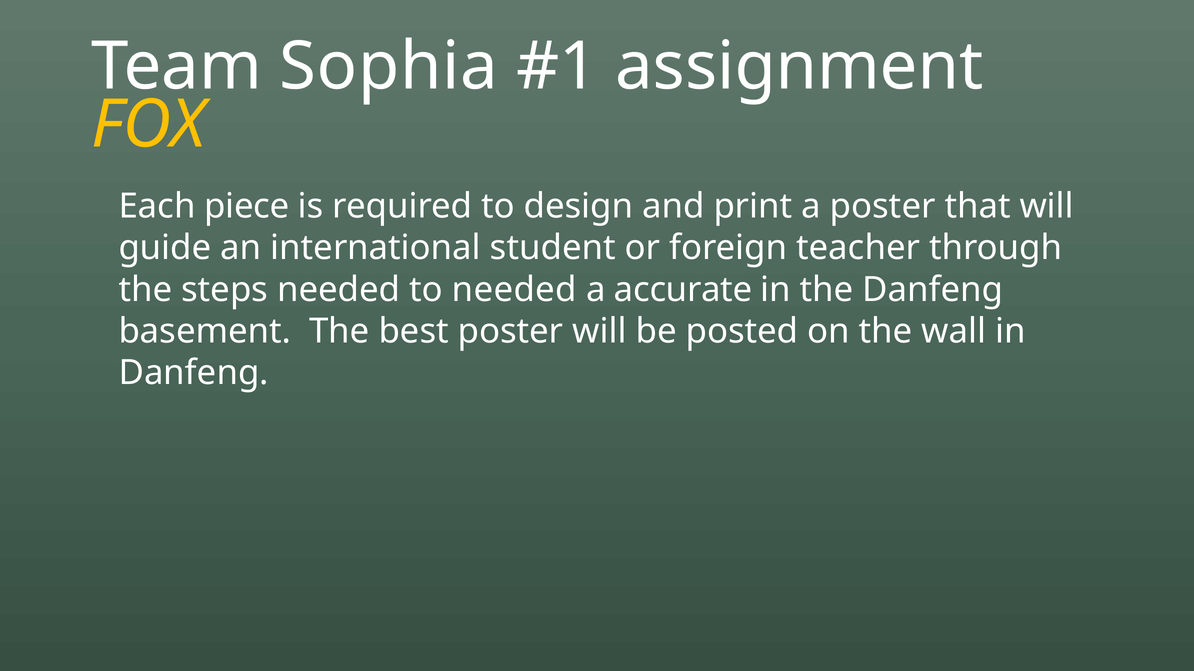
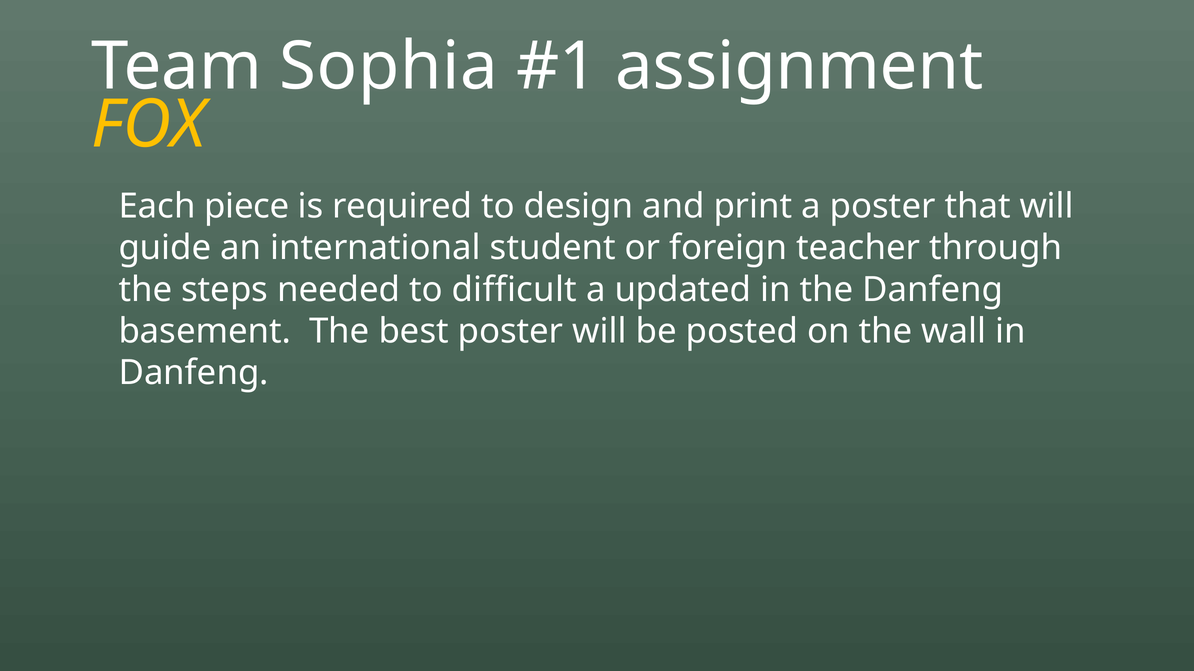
to needed: needed -> difficult
accurate: accurate -> updated
